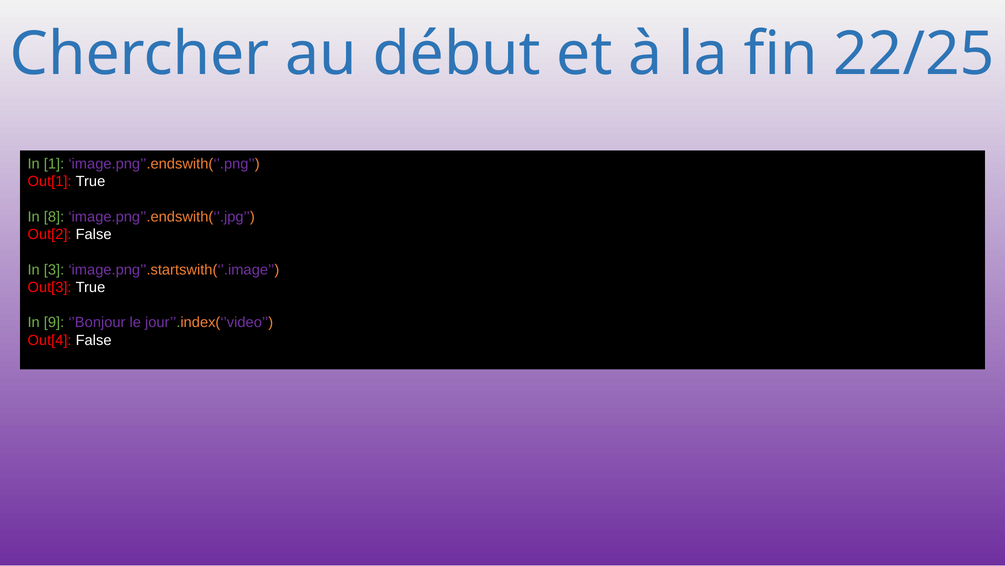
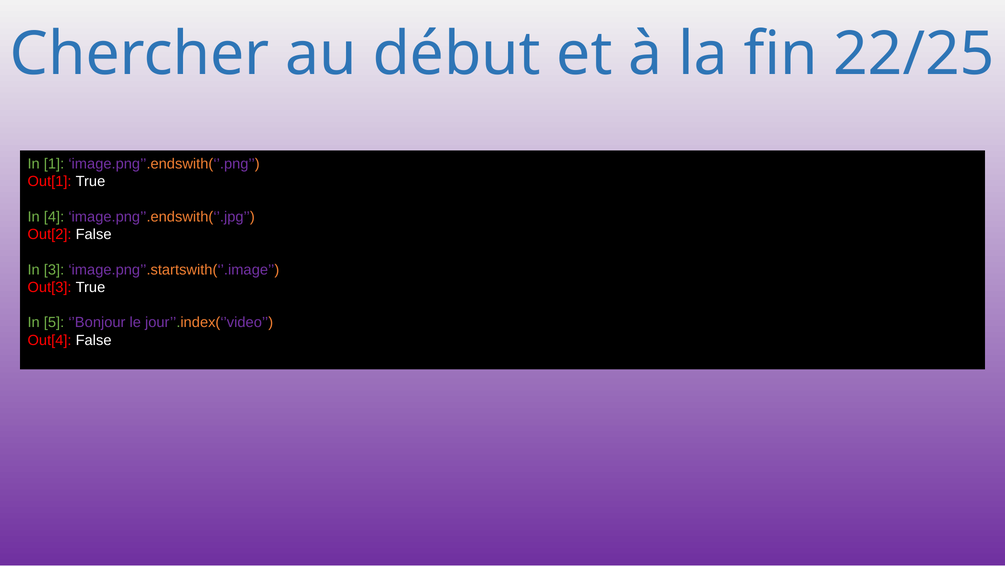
8: 8 -> 4
9: 9 -> 5
